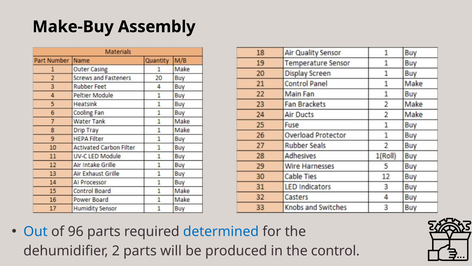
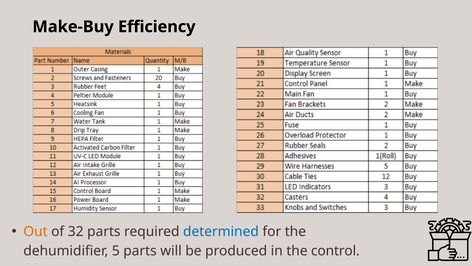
Assembly: Assembly -> Efficiency
Out colour: blue -> orange
96: 96 -> 32
2: 2 -> 5
